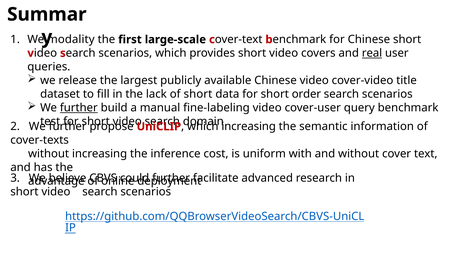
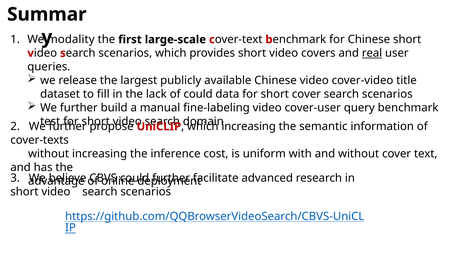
of short: short -> could
short order: order -> cover
further at (79, 108) underline: present -> none
